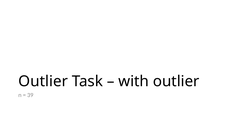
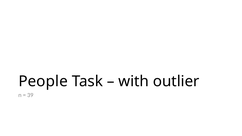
Outlier at (43, 81): Outlier -> People
